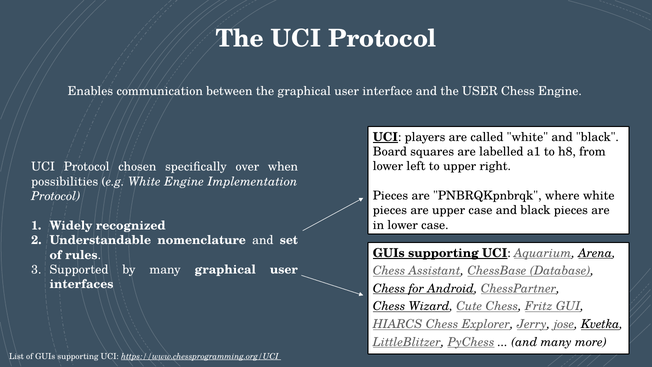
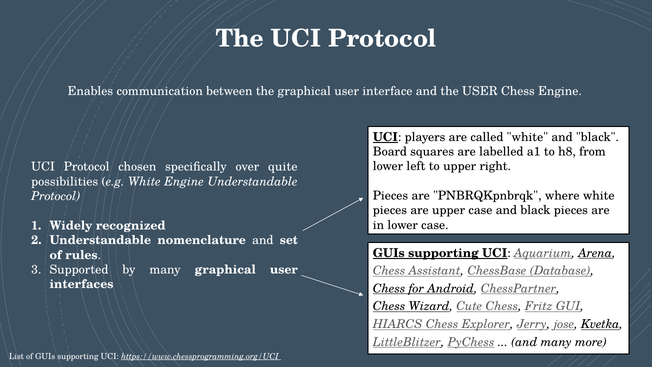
when: when -> quite
Engine Implementation: Implementation -> Understandable
